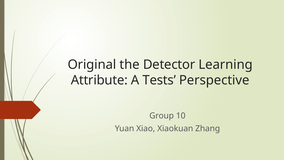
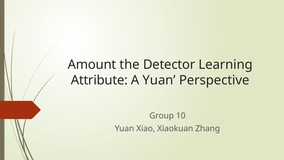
Original: Original -> Amount
A Tests: Tests -> Yuan
